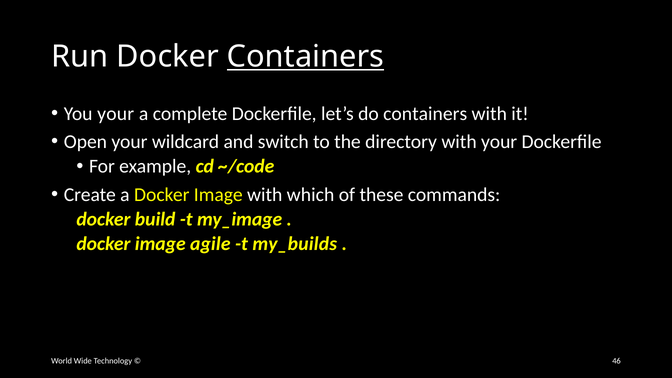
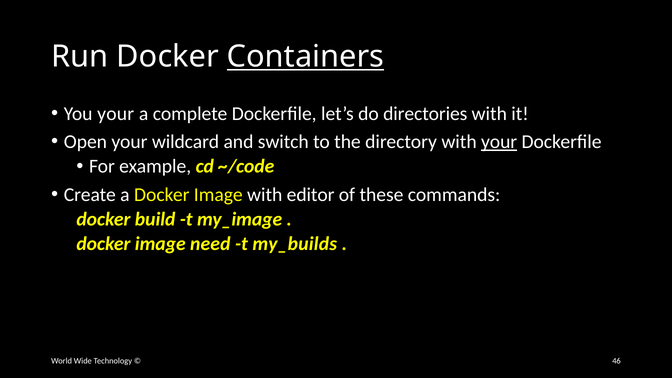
do containers: containers -> directories
your at (499, 142) underline: none -> present
which: which -> editor
agile: agile -> need
